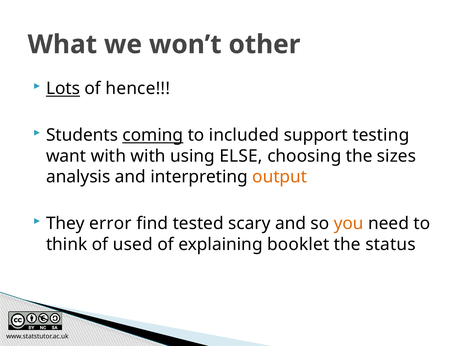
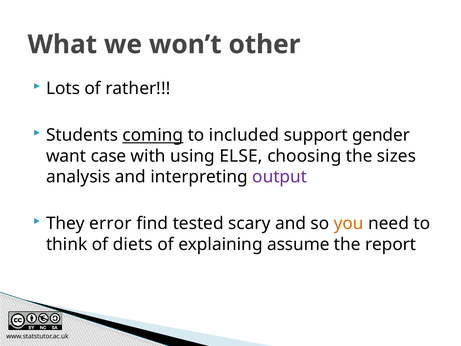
Lots underline: present -> none
hence: hence -> rather
testing: testing -> gender
want with: with -> case
output colour: orange -> purple
used: used -> diets
booklet: booklet -> assume
status: status -> report
